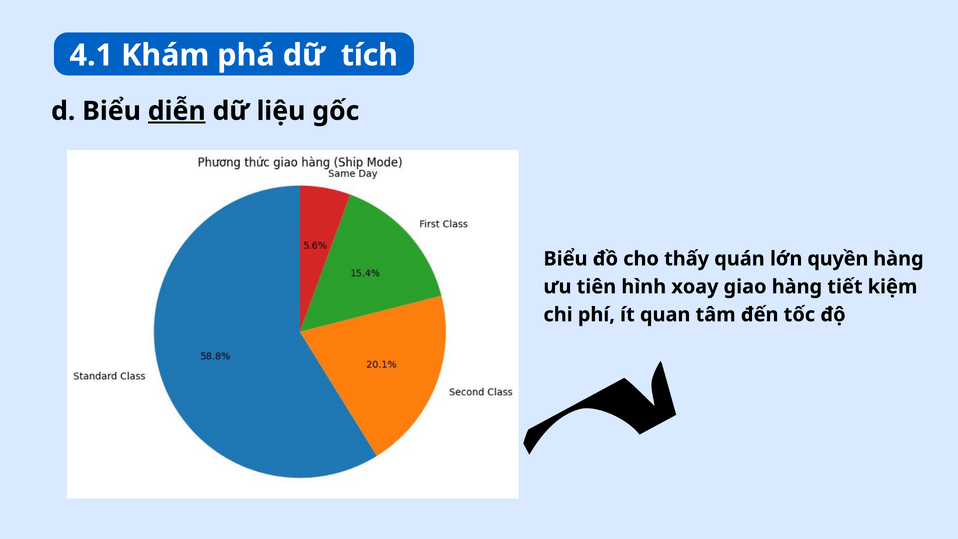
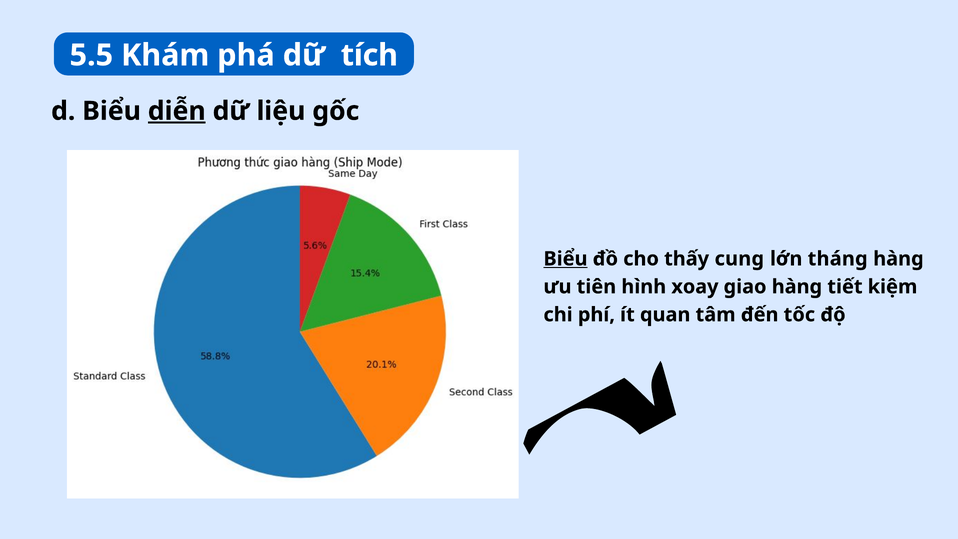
4.1: 4.1 -> 5.5
Biểu at (565, 259) underline: none -> present
quán: quán -> cung
quyền: quyền -> tháng
